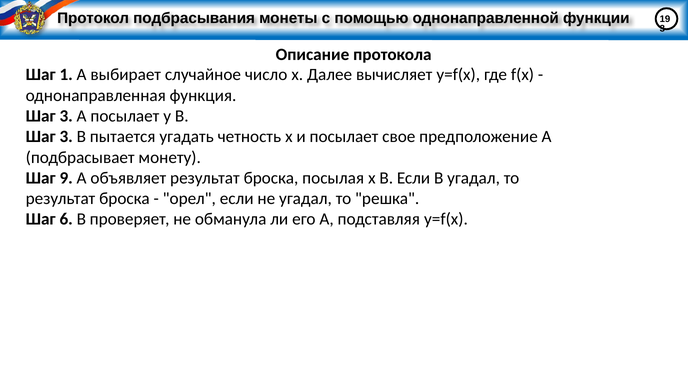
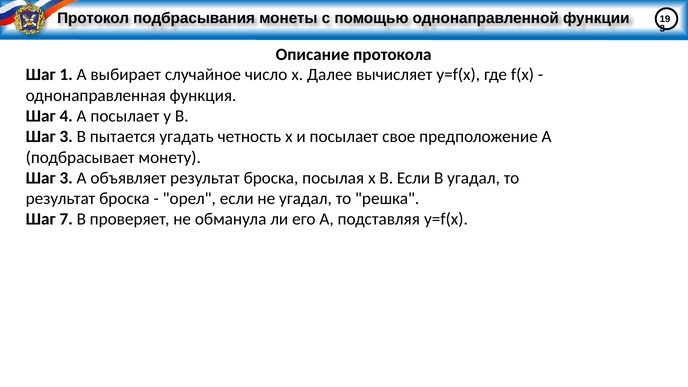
3 at (66, 116): 3 -> 4
9 at (66, 178): 9 -> 3
6: 6 -> 7
